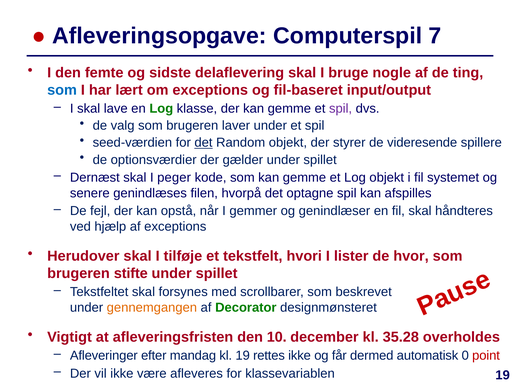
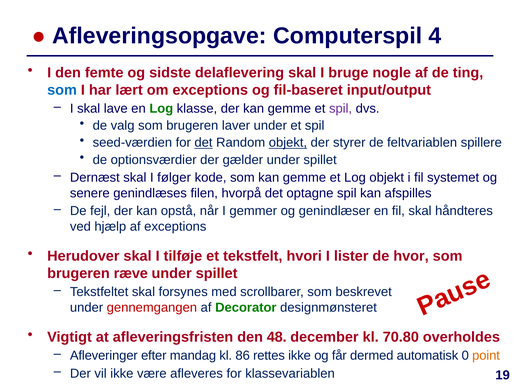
7: 7 -> 4
objekt at (288, 143) underline: none -> present
videresende: videresende -> feltvariablen
peger: peger -> følger
stifte: stifte -> ræve
gennemgangen colour: orange -> red
10: 10 -> 48
35.28: 35.28 -> 70.80
kl 19: 19 -> 86
point colour: red -> orange
